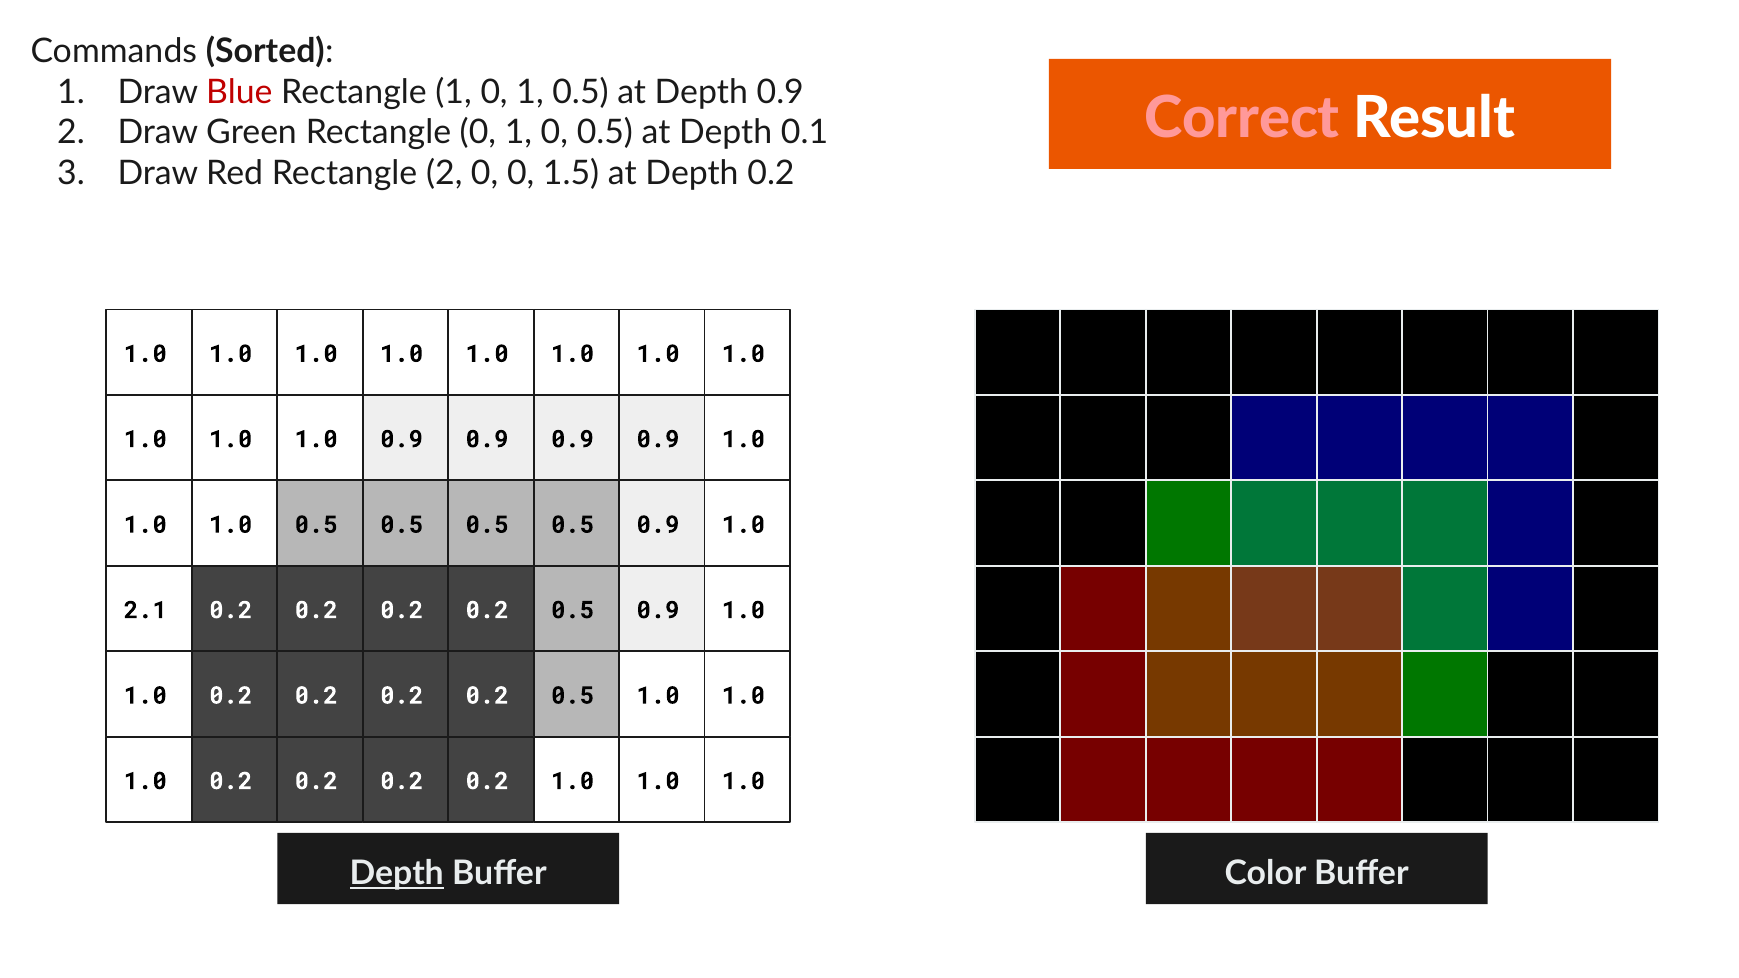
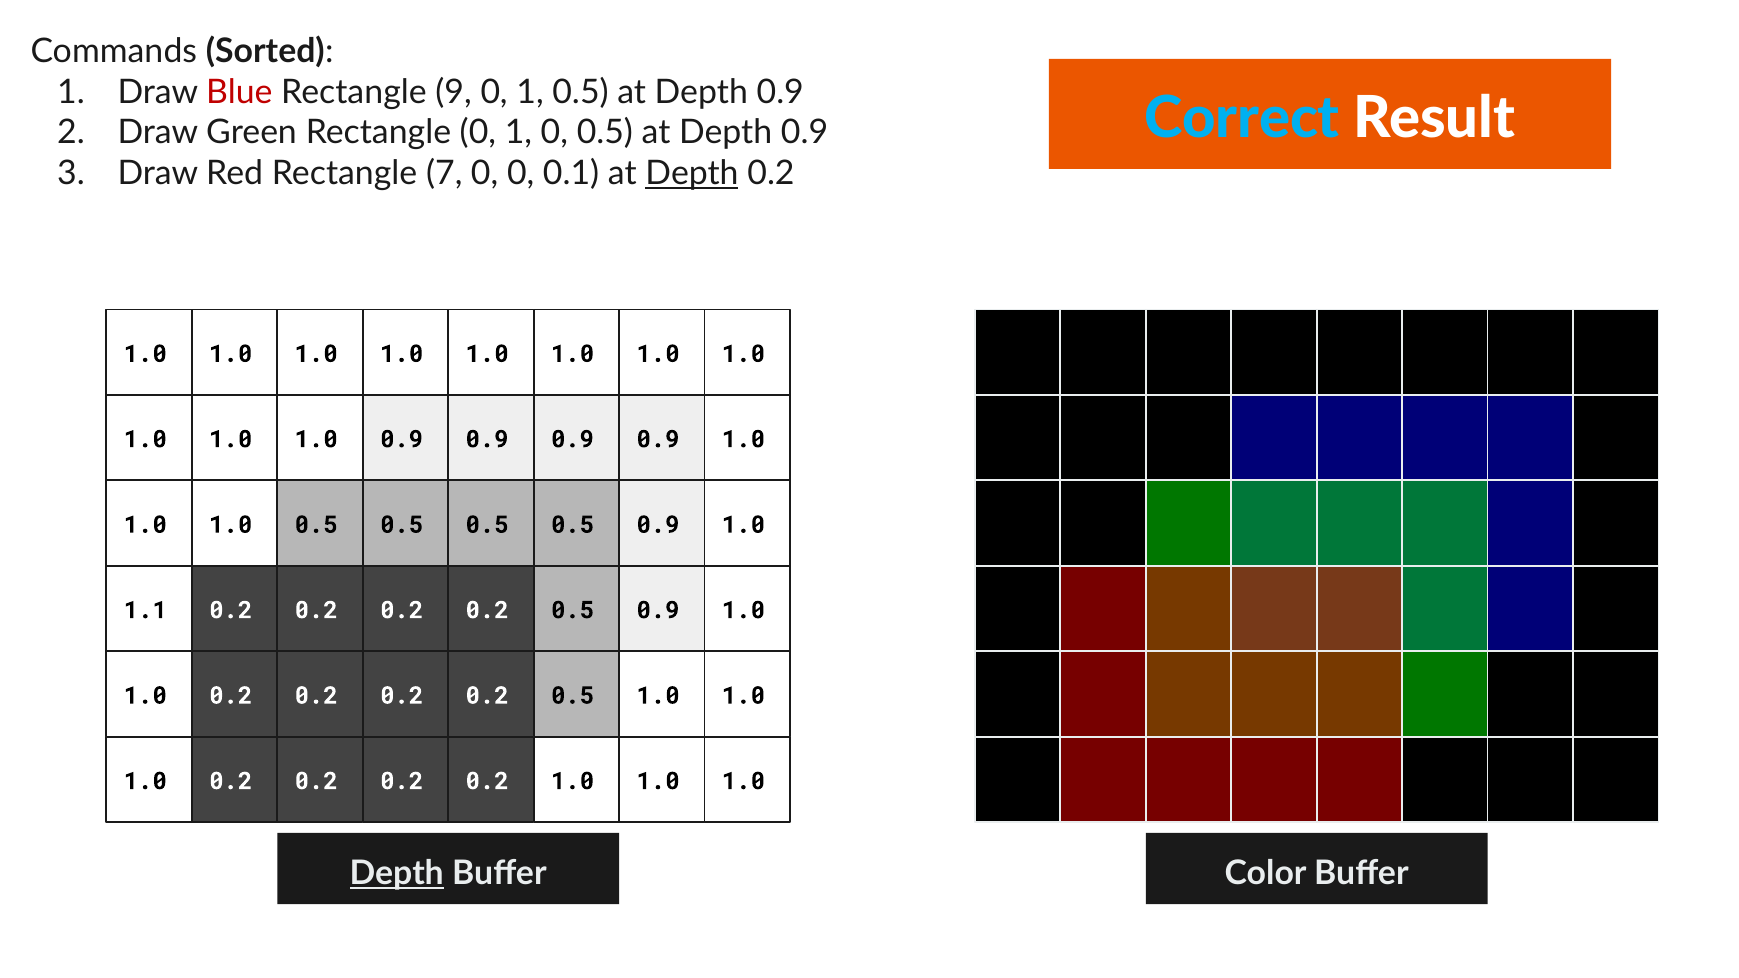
Rectangle 1: 1 -> 9
Correct colour: pink -> light blue
0.1 at (805, 133): 0.1 -> 0.9
Rectangle 2: 2 -> 7
1.5: 1.5 -> 0.1
Depth at (692, 173) underline: none -> present
2.1: 2.1 -> 1.1
